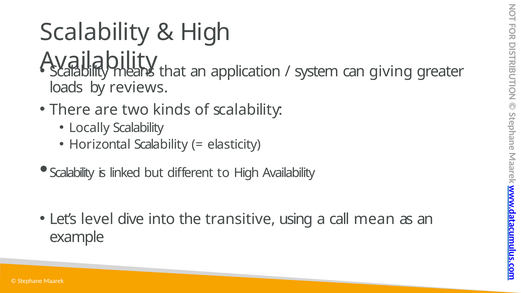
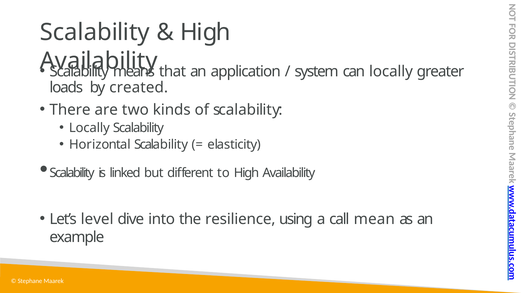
can giving: giving -> locally
reviews: reviews -> created
transitive: transitive -> resilience
